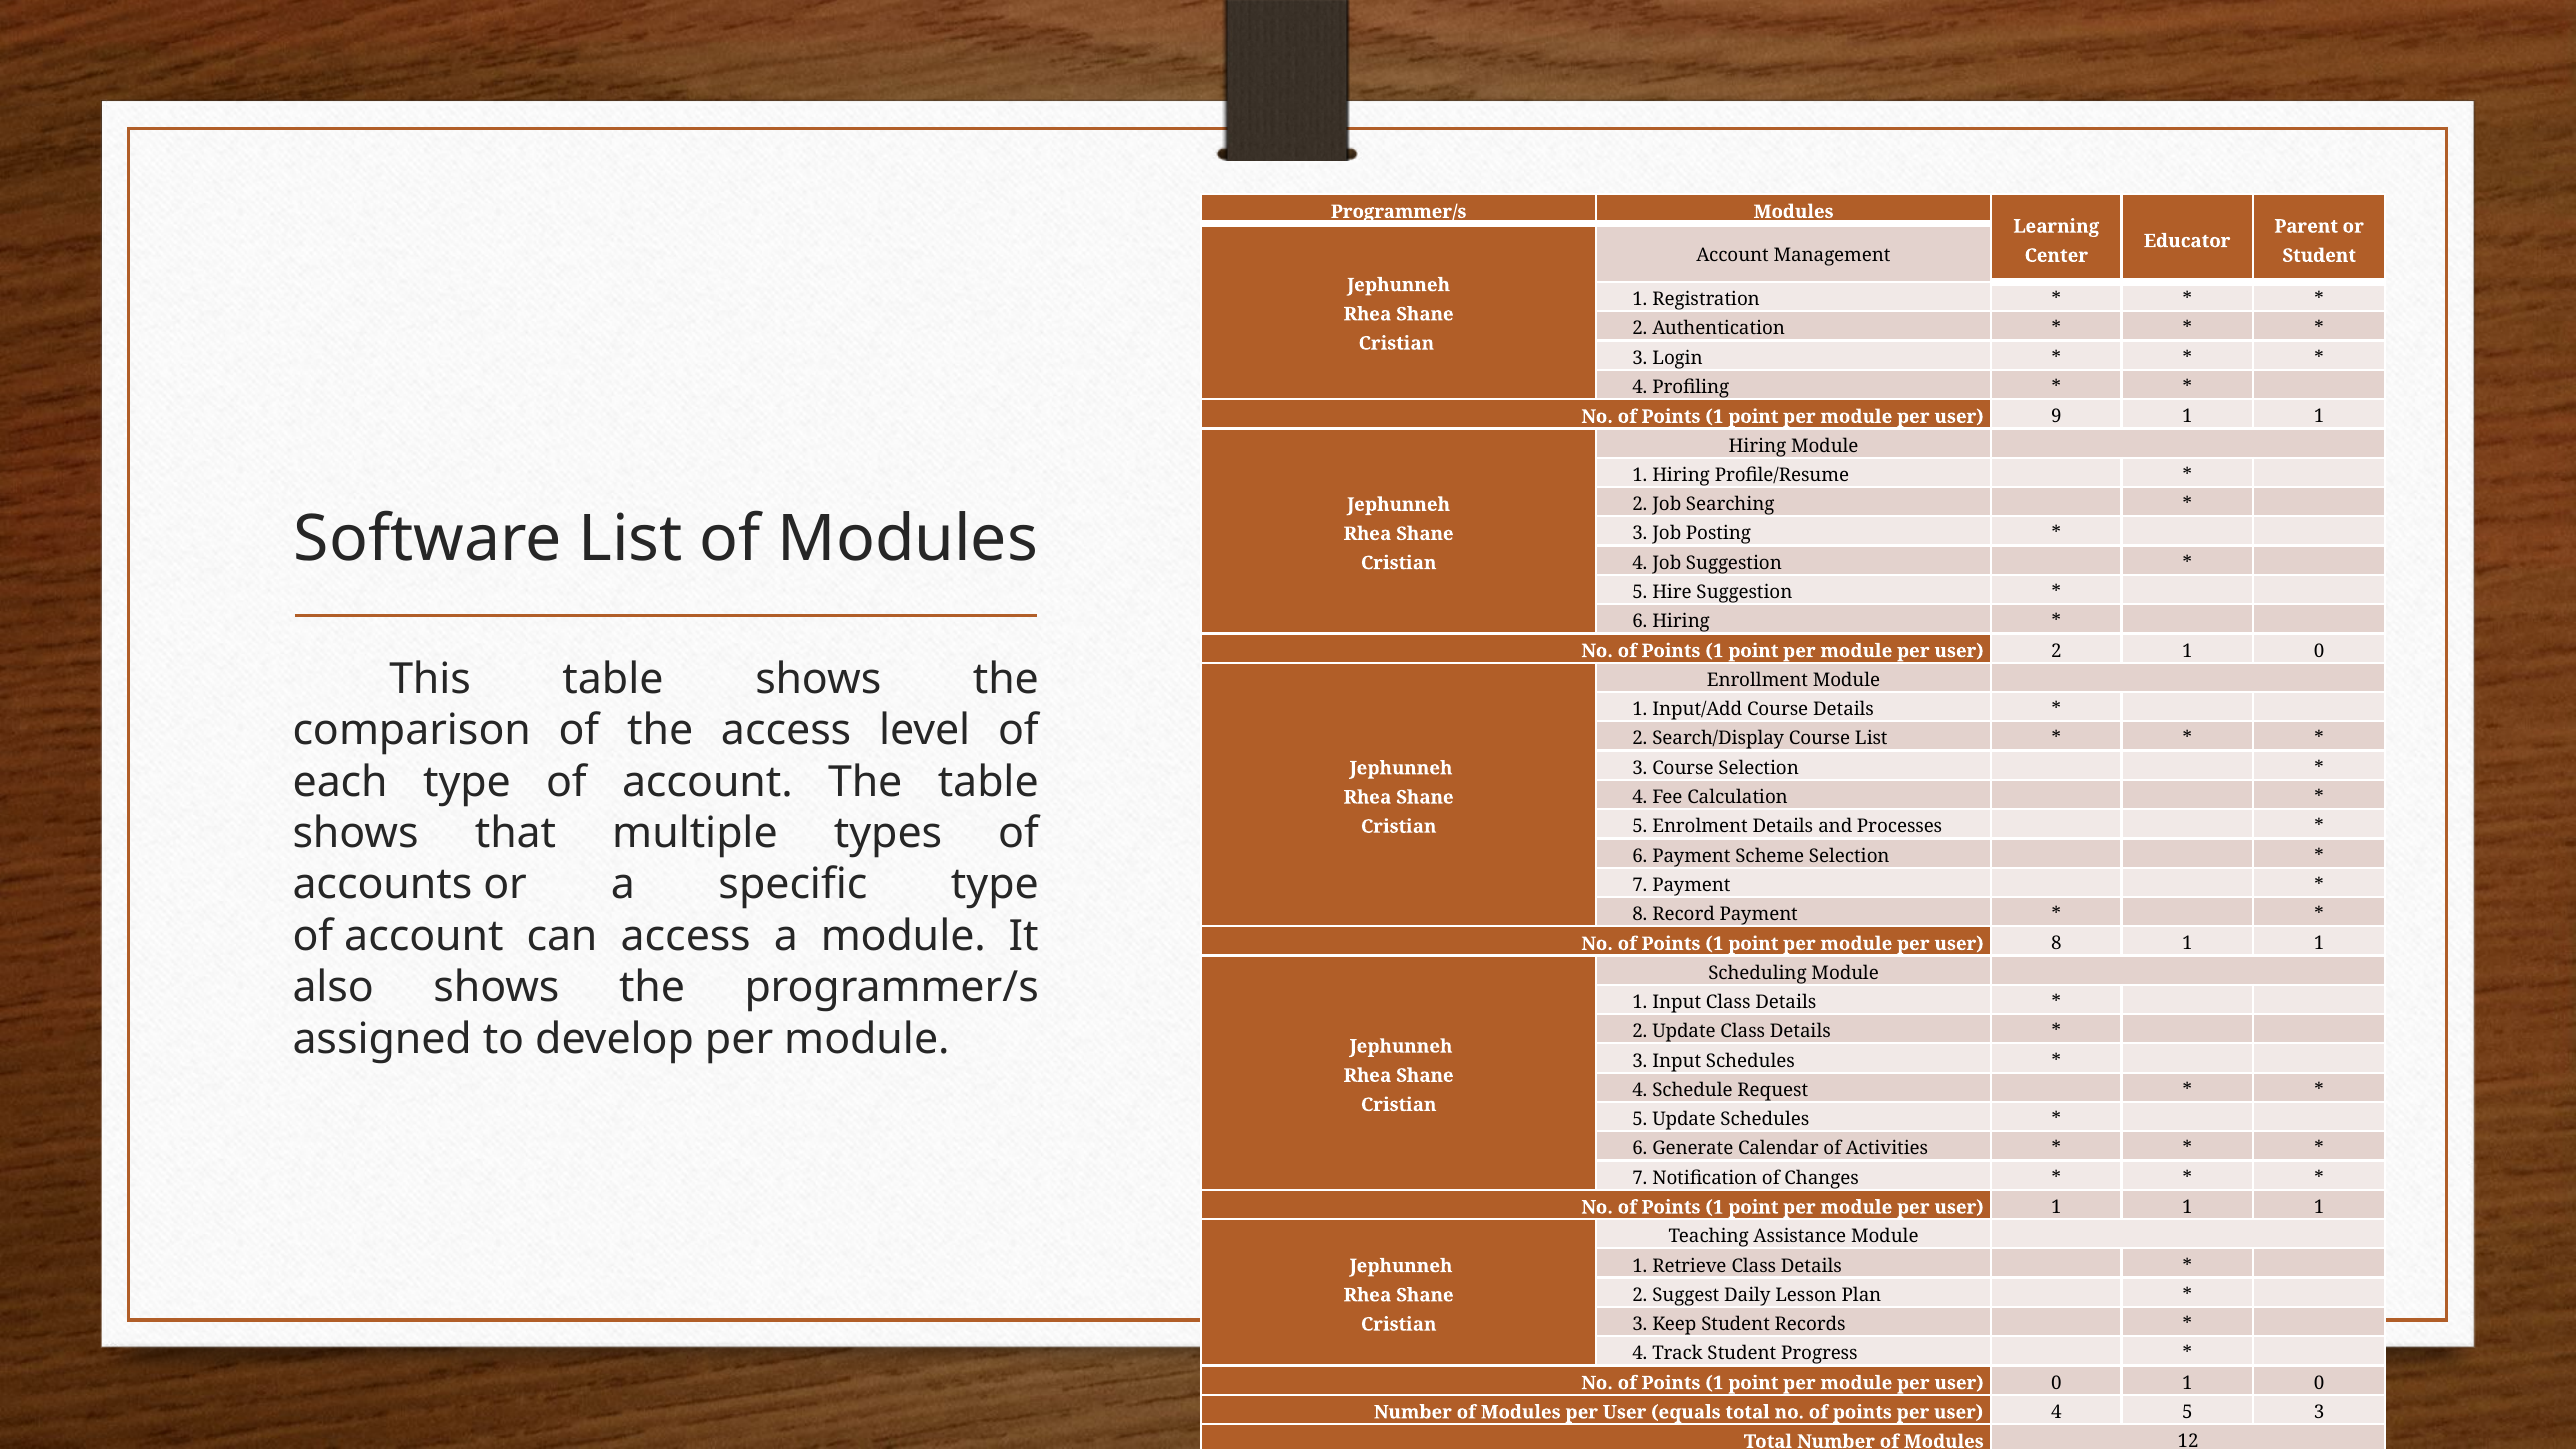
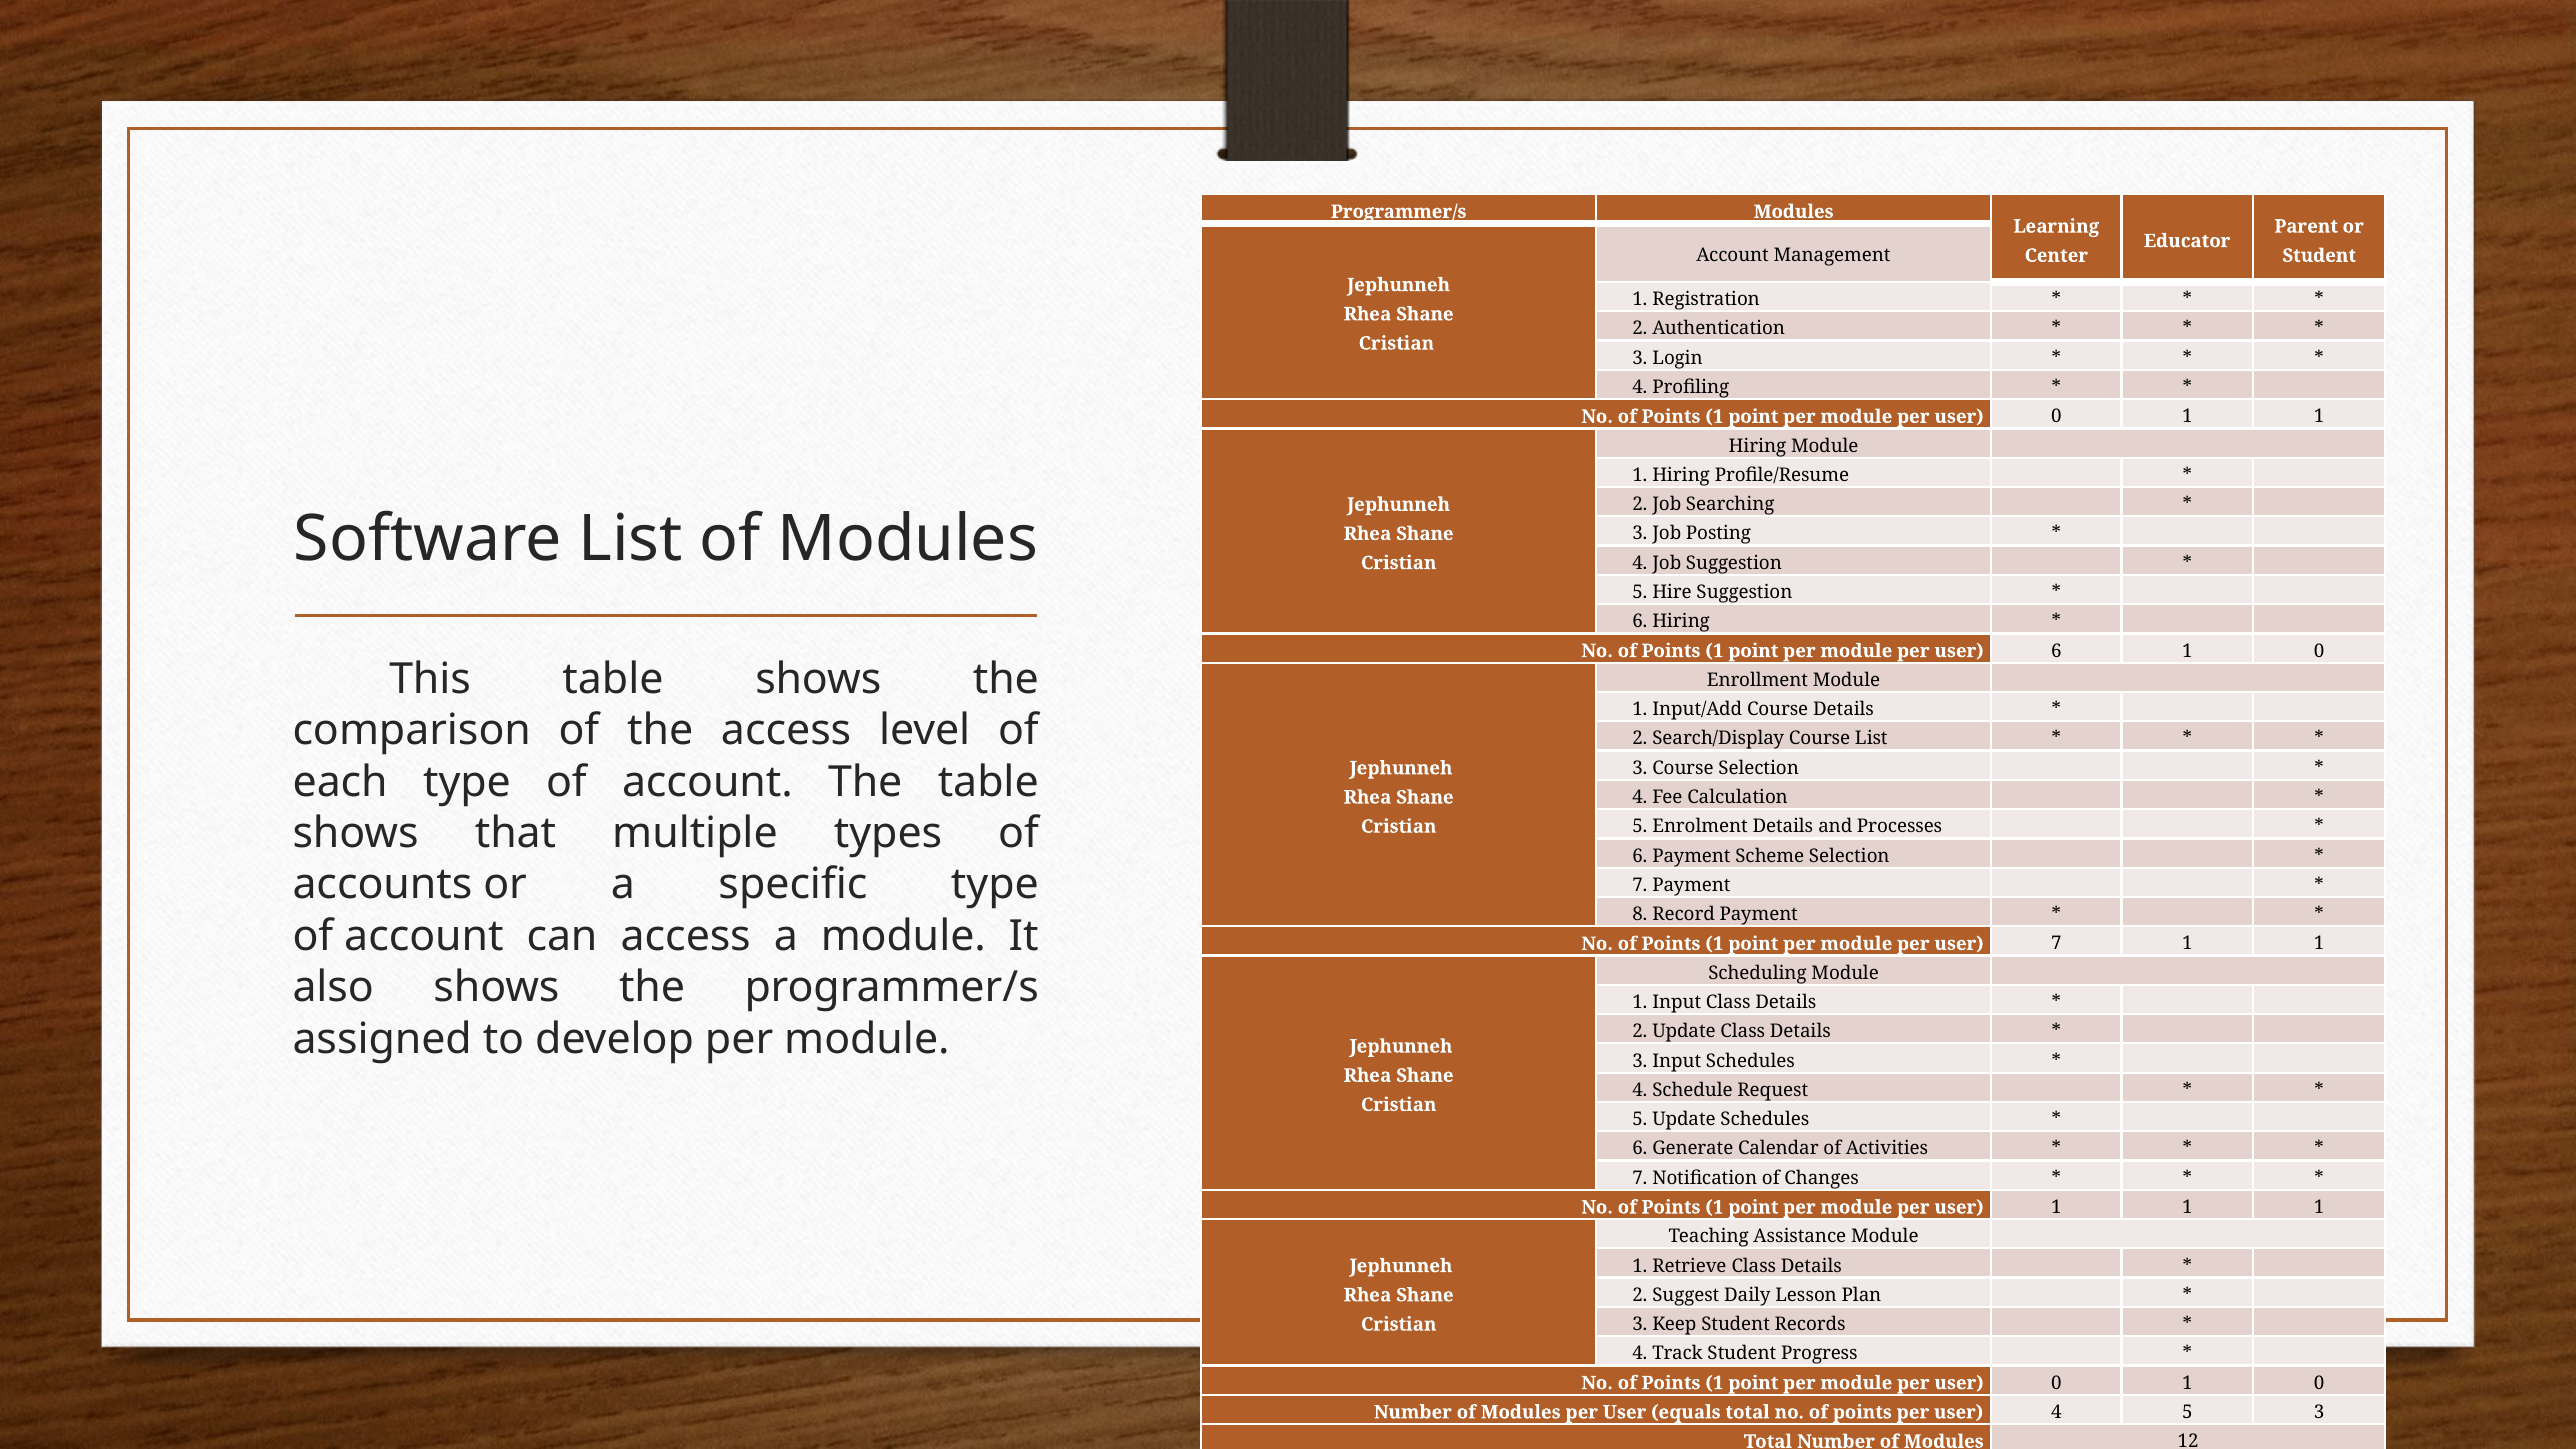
9 at (2056, 417): 9 -> 0
user 2: 2 -> 6
user 8: 8 -> 7
